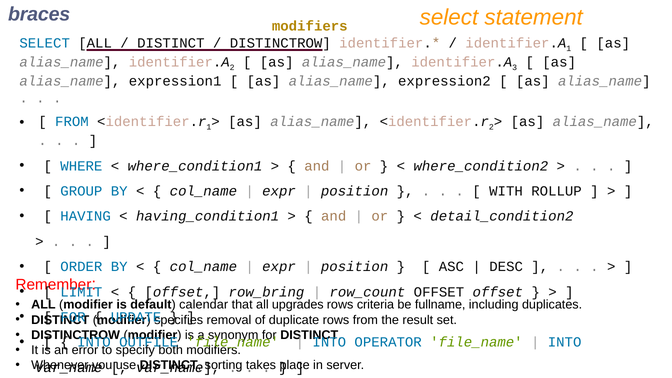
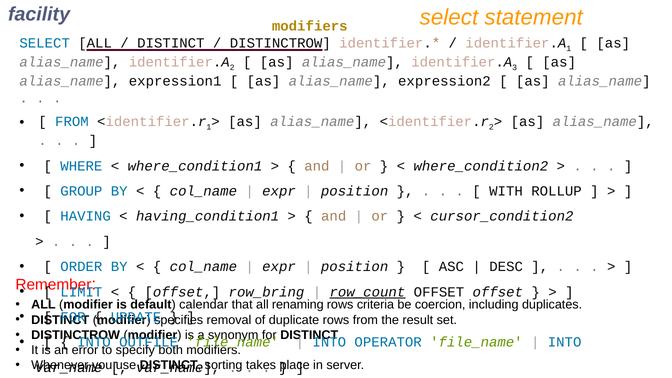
braces: braces -> facility
detail_condition2: detail_condition2 -> cursor_condition2
row_count underline: none -> present
upgrades: upgrades -> renaming
fullname: fullname -> coercion
